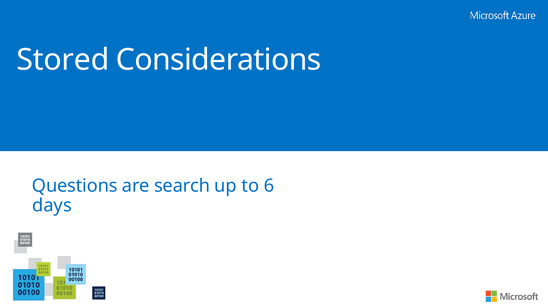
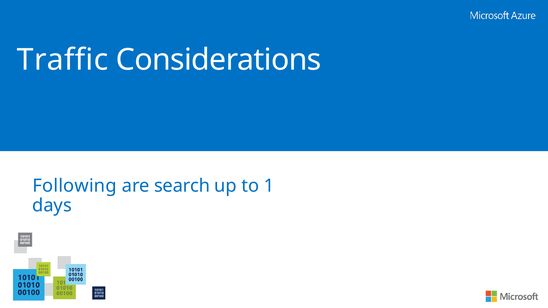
Stored: Stored -> Traffic
Questions: Questions -> Following
6: 6 -> 1
